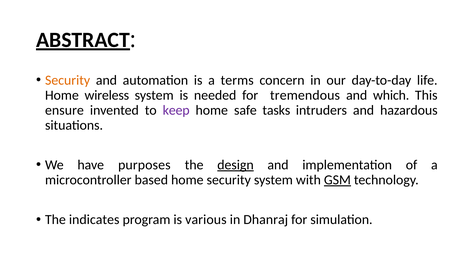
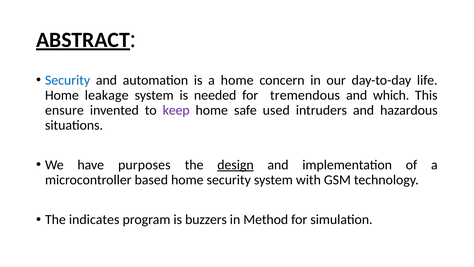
Security at (68, 80) colour: orange -> blue
a terms: terms -> home
wireless: wireless -> leakage
tasks: tasks -> used
GSM underline: present -> none
various: various -> buzzers
Dhanraj: Dhanraj -> Method
